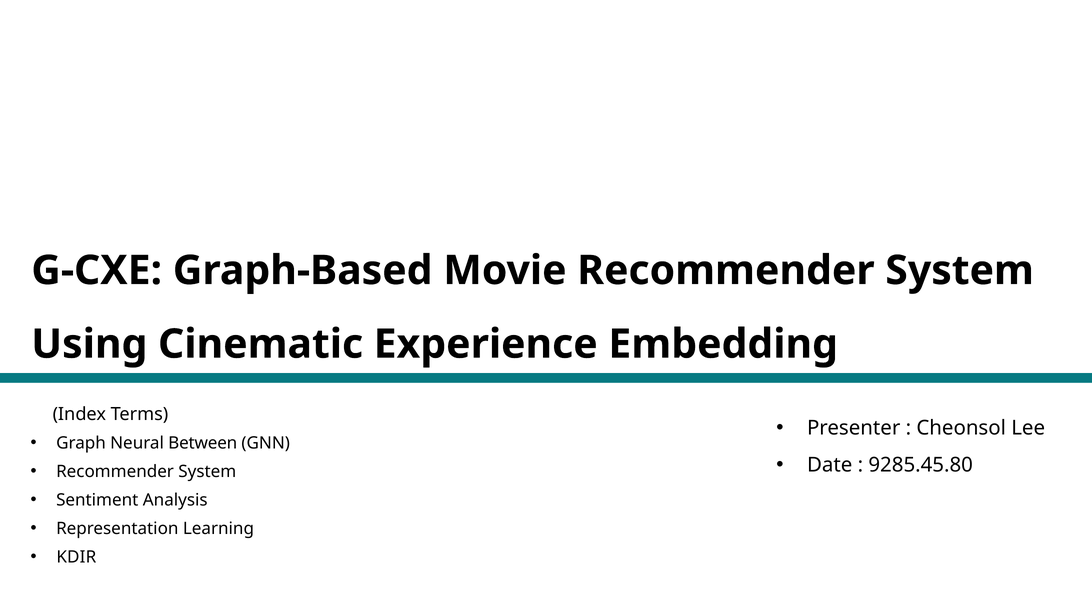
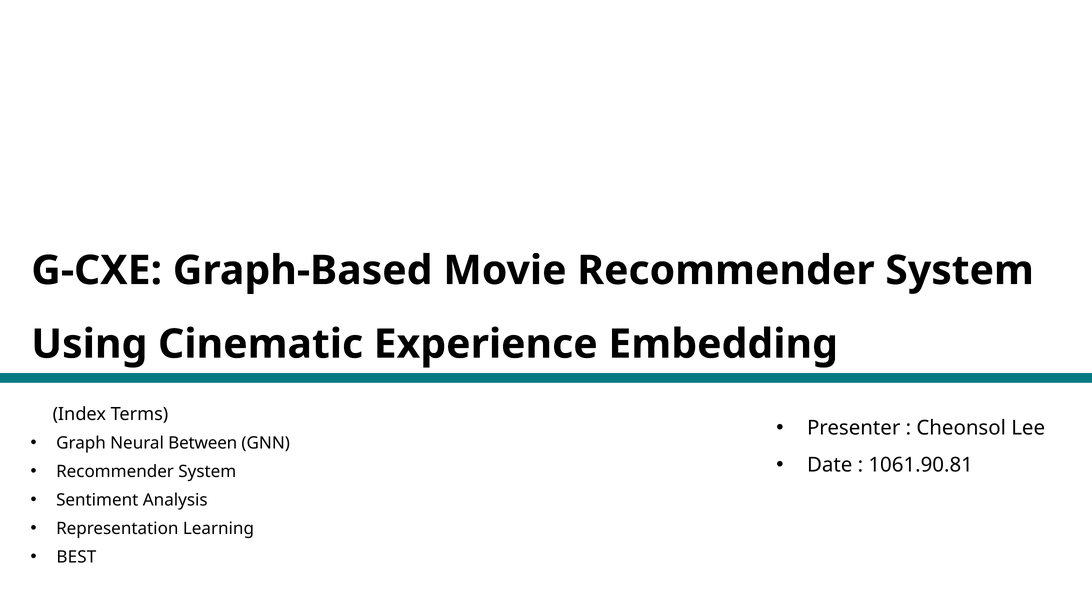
9285.45.80: 9285.45.80 -> 1061.90.81
KDIR: KDIR -> BEST
